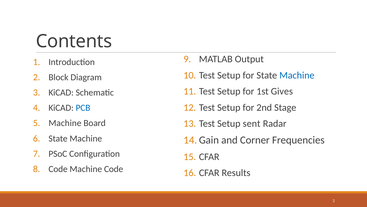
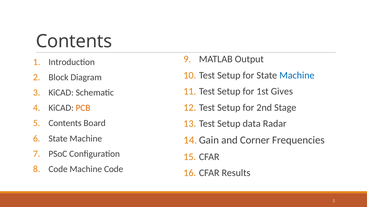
PCB colour: blue -> orange
Machine at (65, 123): Machine -> Contents
sent: sent -> data
